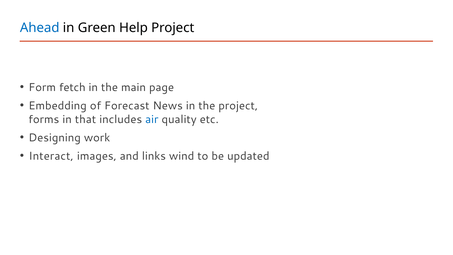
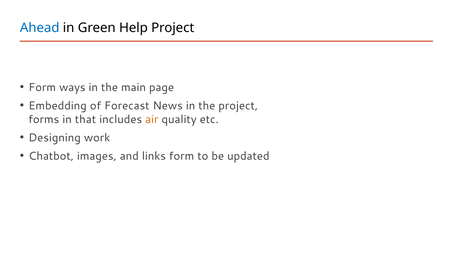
fetch: fetch -> ways
air colour: blue -> orange
Interact: Interact -> Chatbot
links wind: wind -> form
